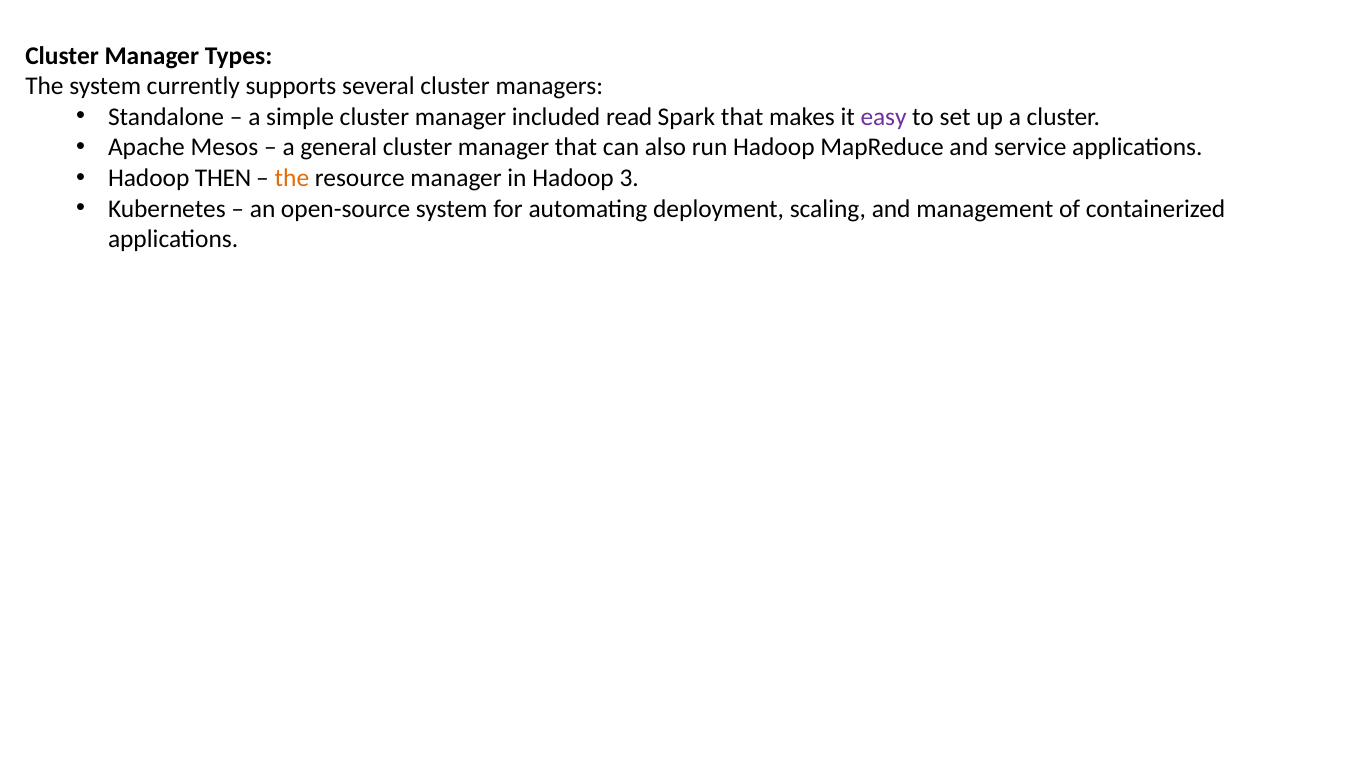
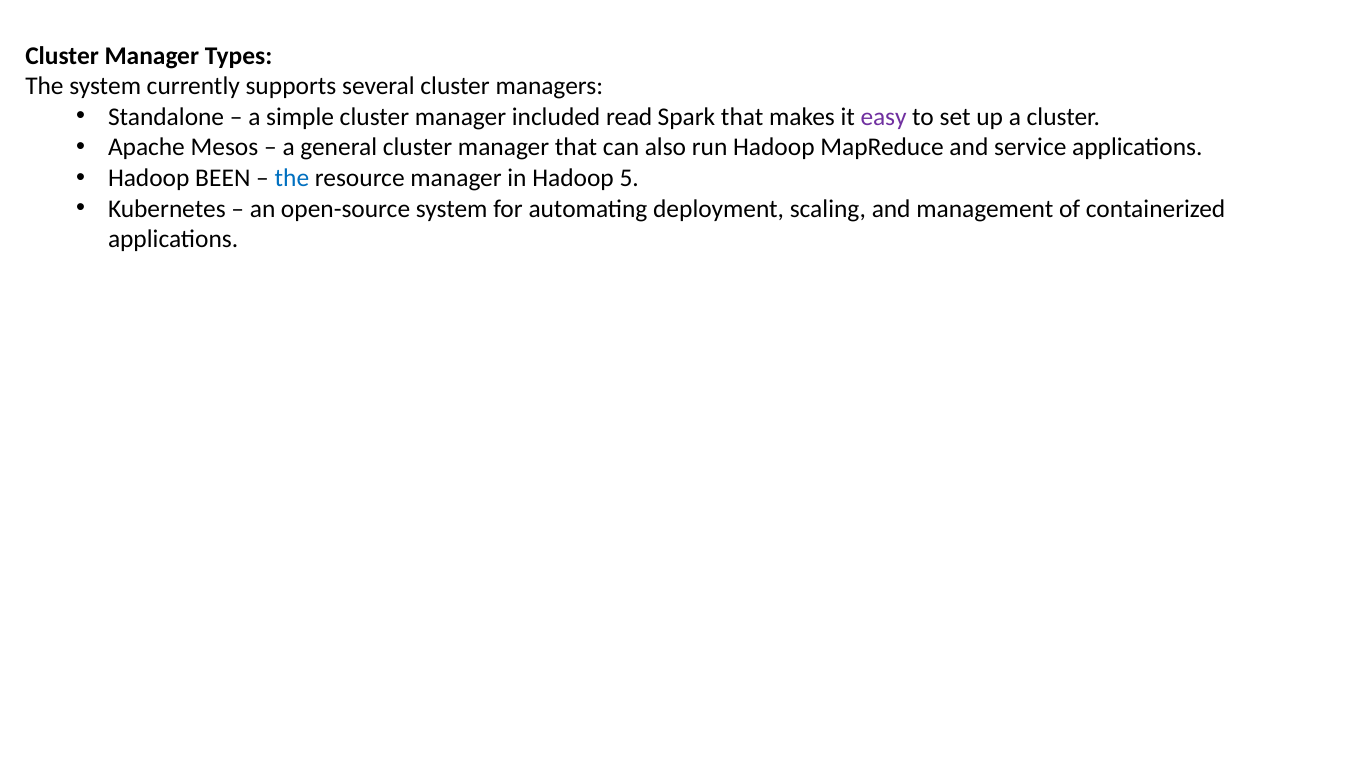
THEN: THEN -> BEEN
the at (292, 178) colour: orange -> blue
3: 3 -> 5
